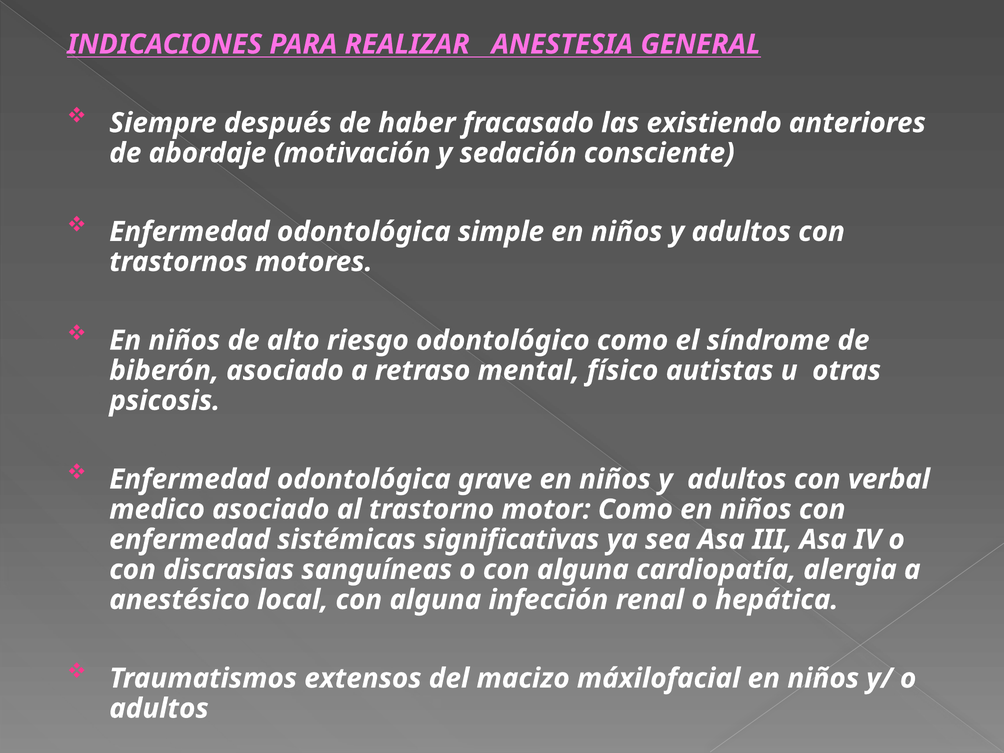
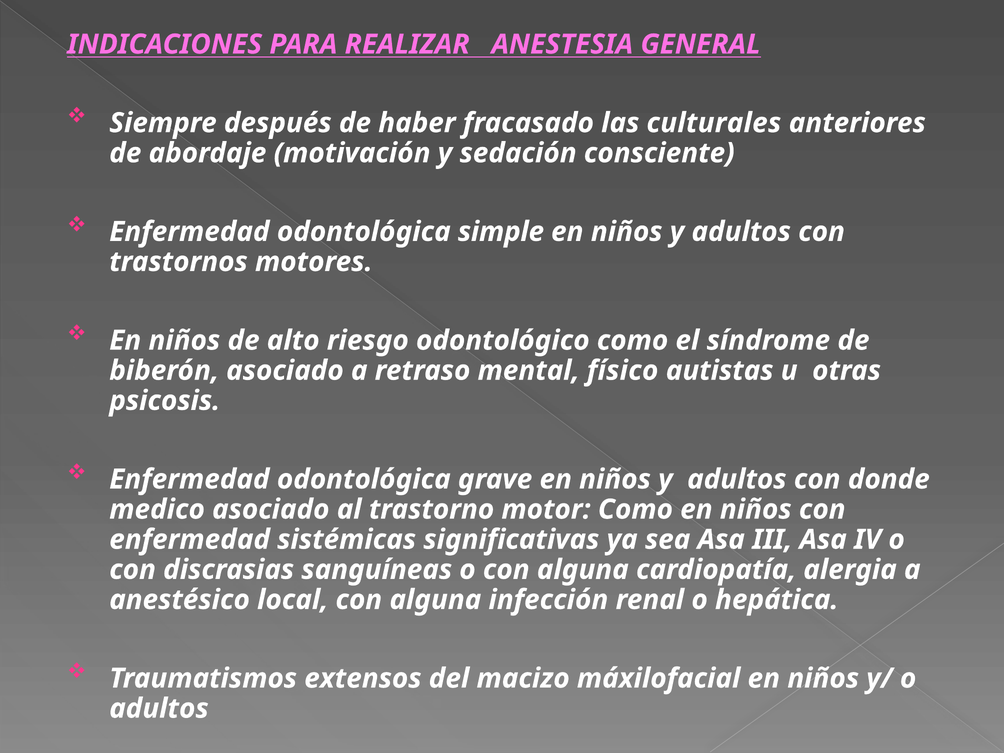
existiendo: existiendo -> culturales
verbal: verbal -> donde
